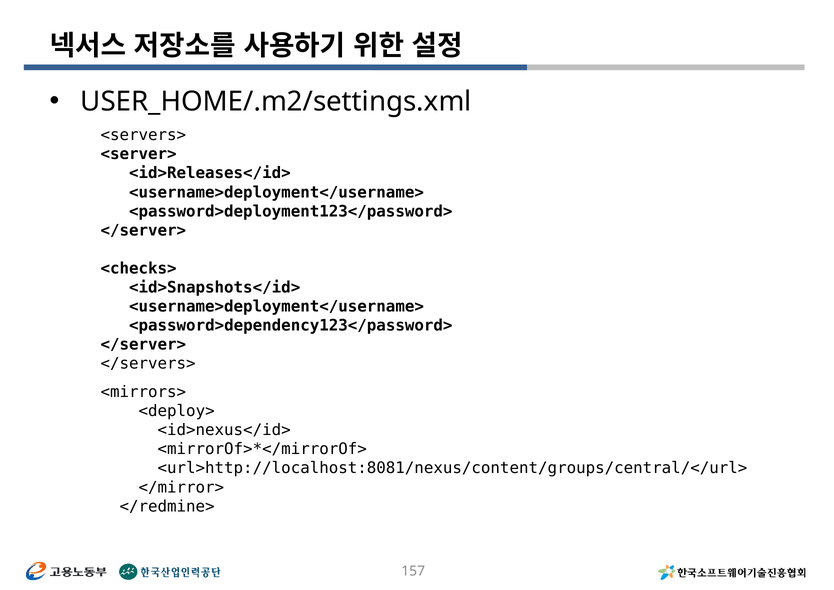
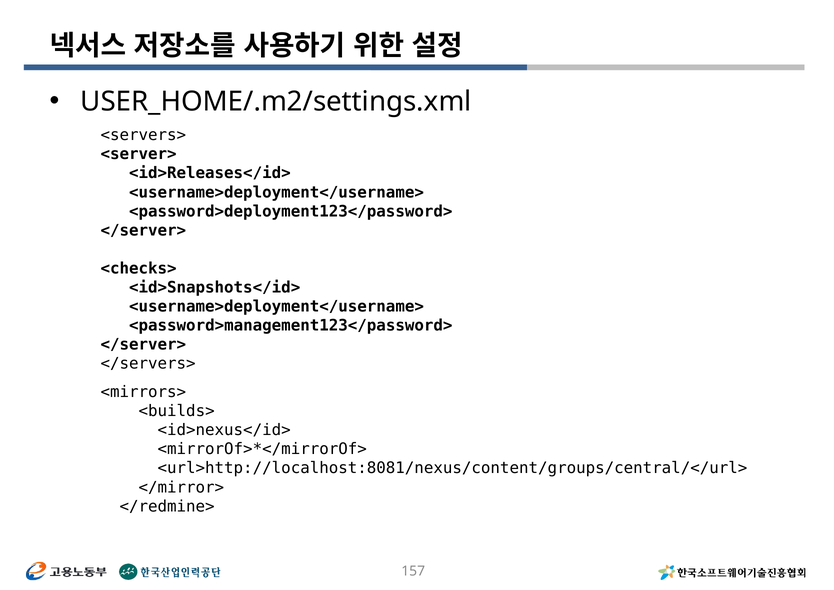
<password>dependency123</password>: <password>dependency123</password> -> <password>management123</password>
<deploy>: <deploy> -> <builds>
